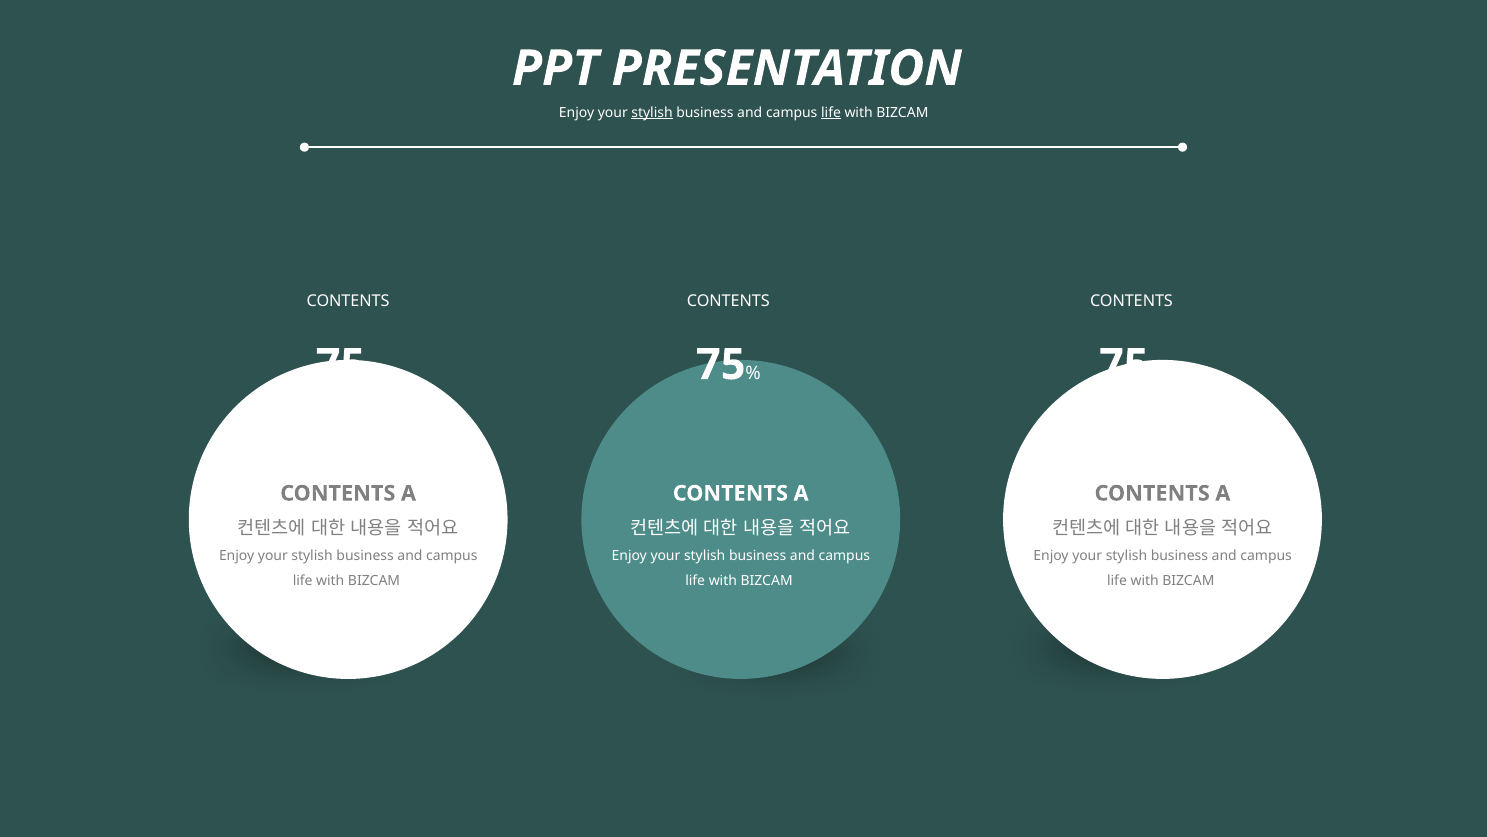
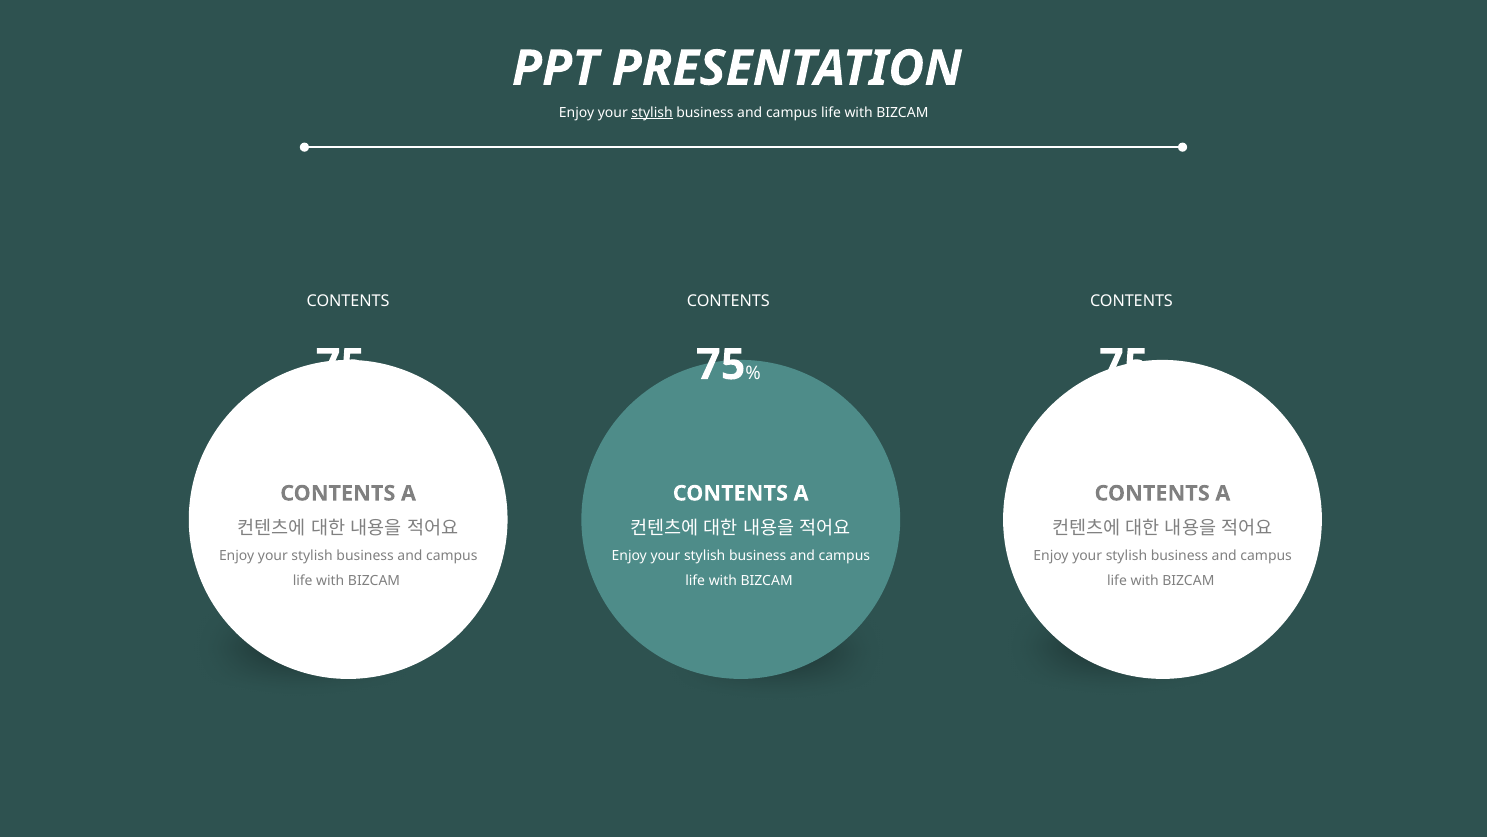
life at (831, 112) underline: present -> none
